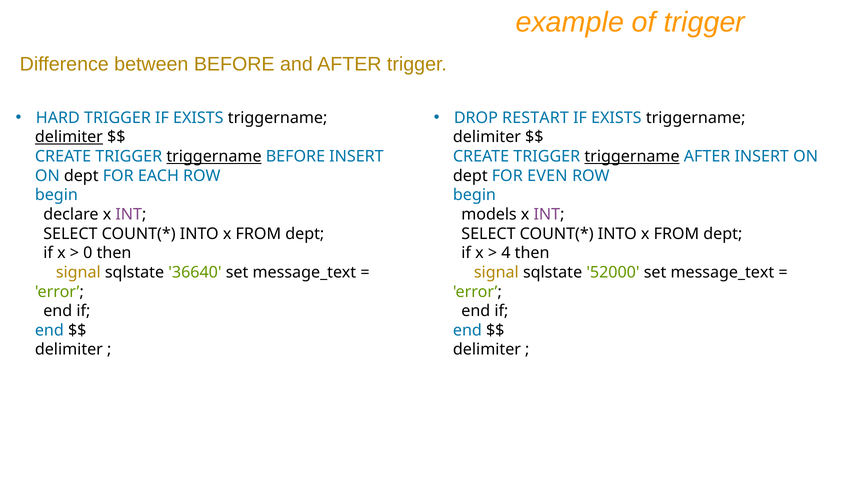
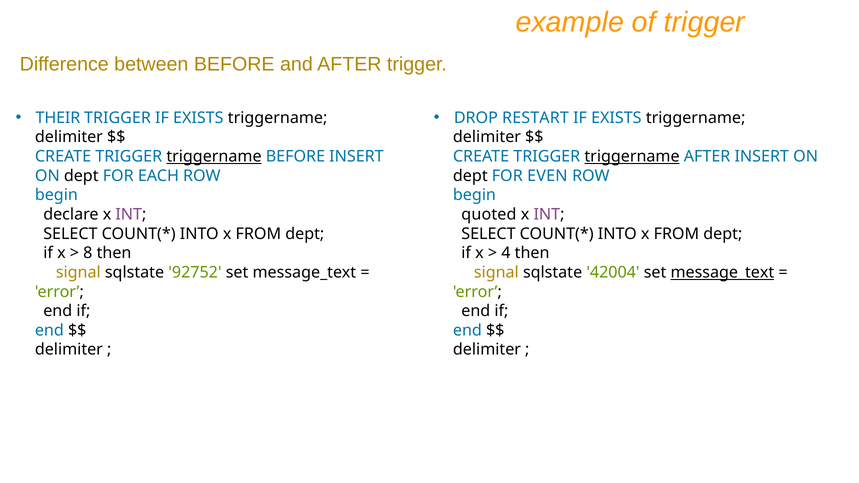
HARD: HARD -> THEIR
delimiter at (69, 137) underline: present -> none
models: models -> quoted
0: 0 -> 8
36640: 36640 -> 92752
52000: 52000 -> 42004
message_text at (722, 272) underline: none -> present
